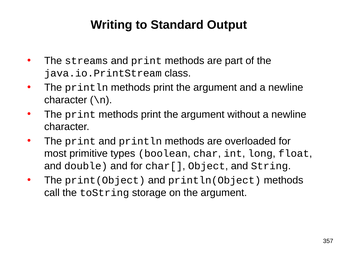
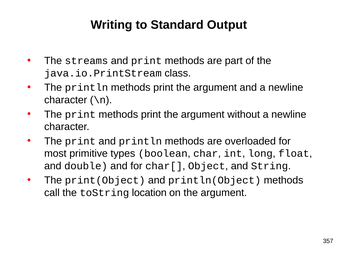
storage: storage -> location
